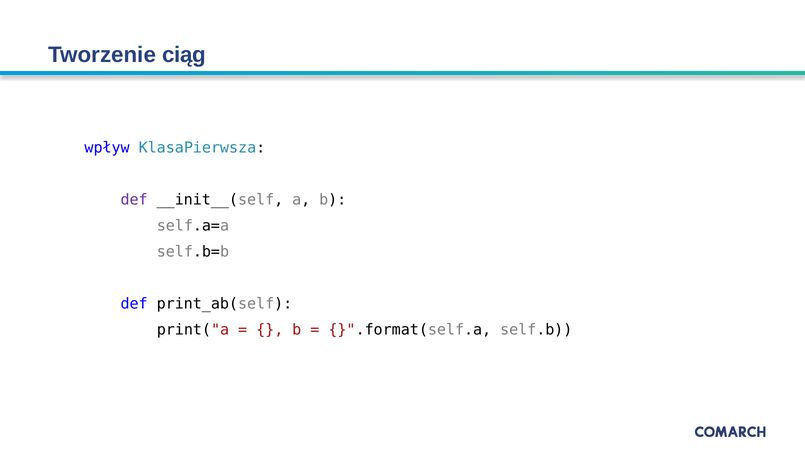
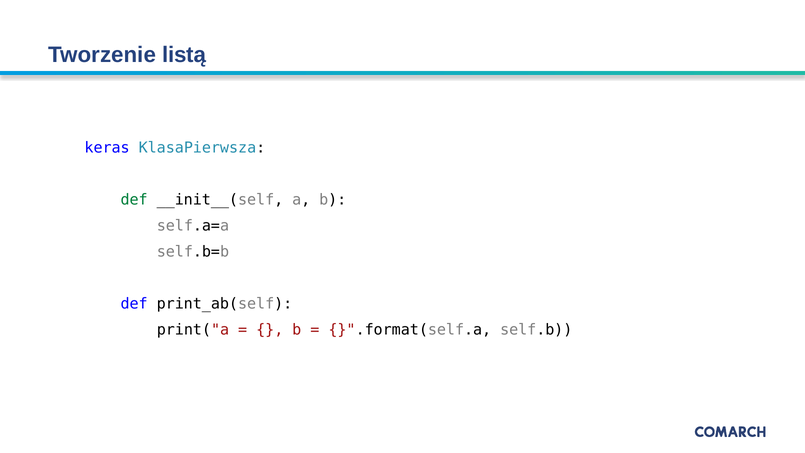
ciąg: ciąg -> listą
wpływ: wpływ -> keras
def at (134, 200) colour: purple -> green
